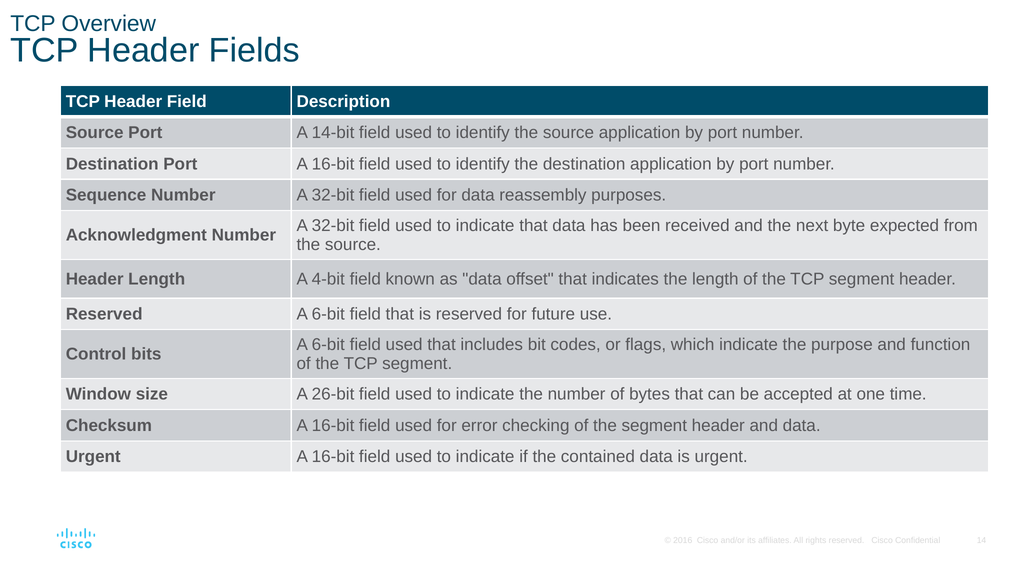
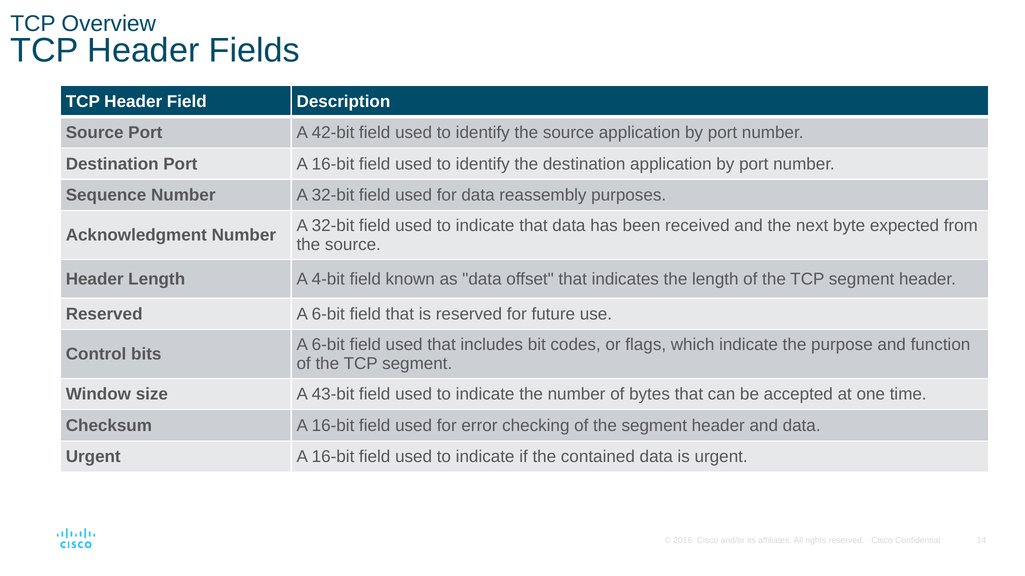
14-bit: 14-bit -> 42-bit
26-bit: 26-bit -> 43-bit
